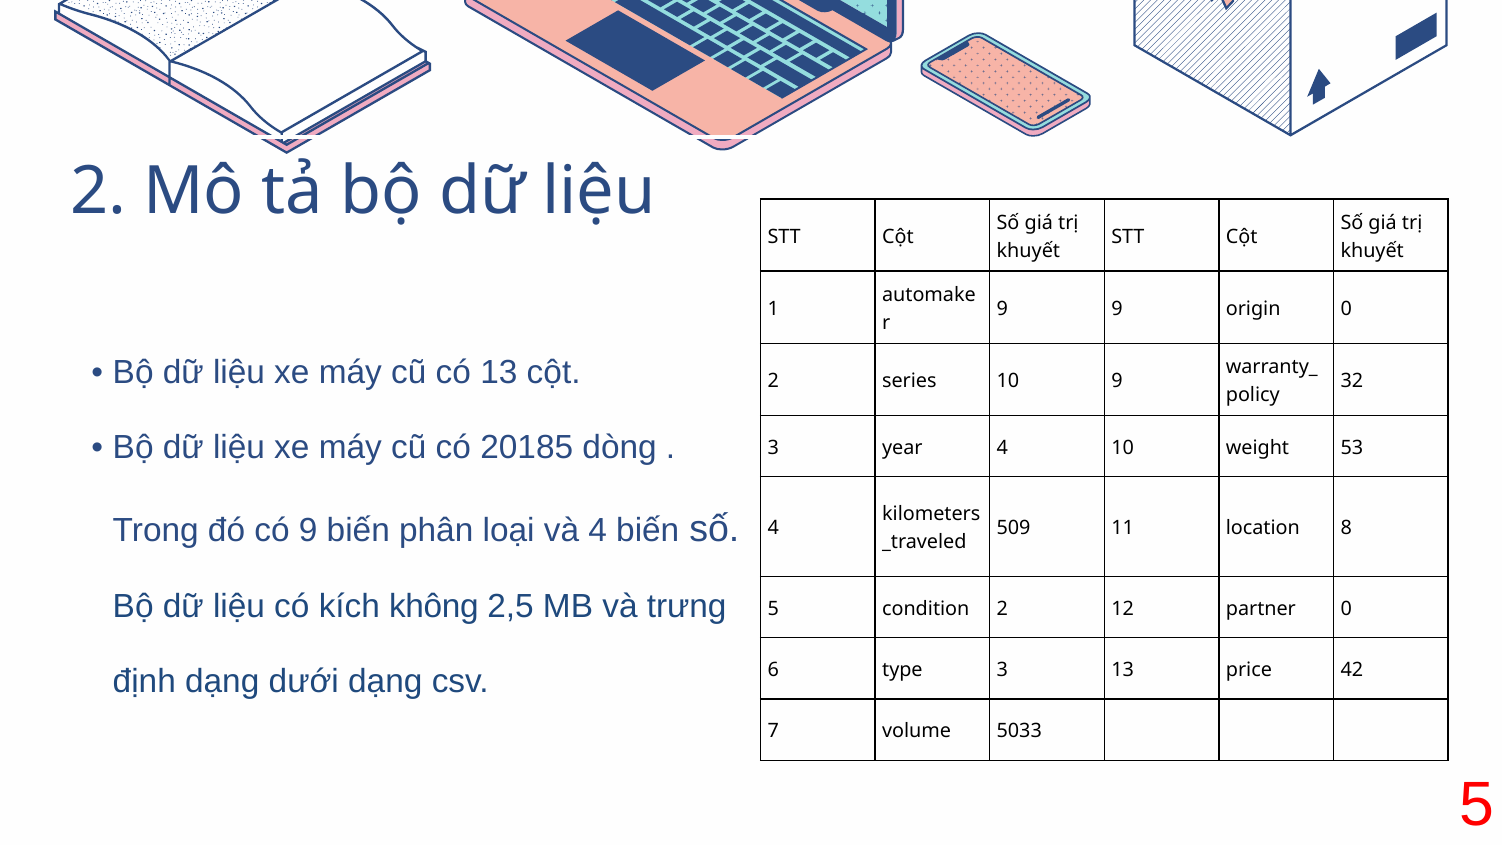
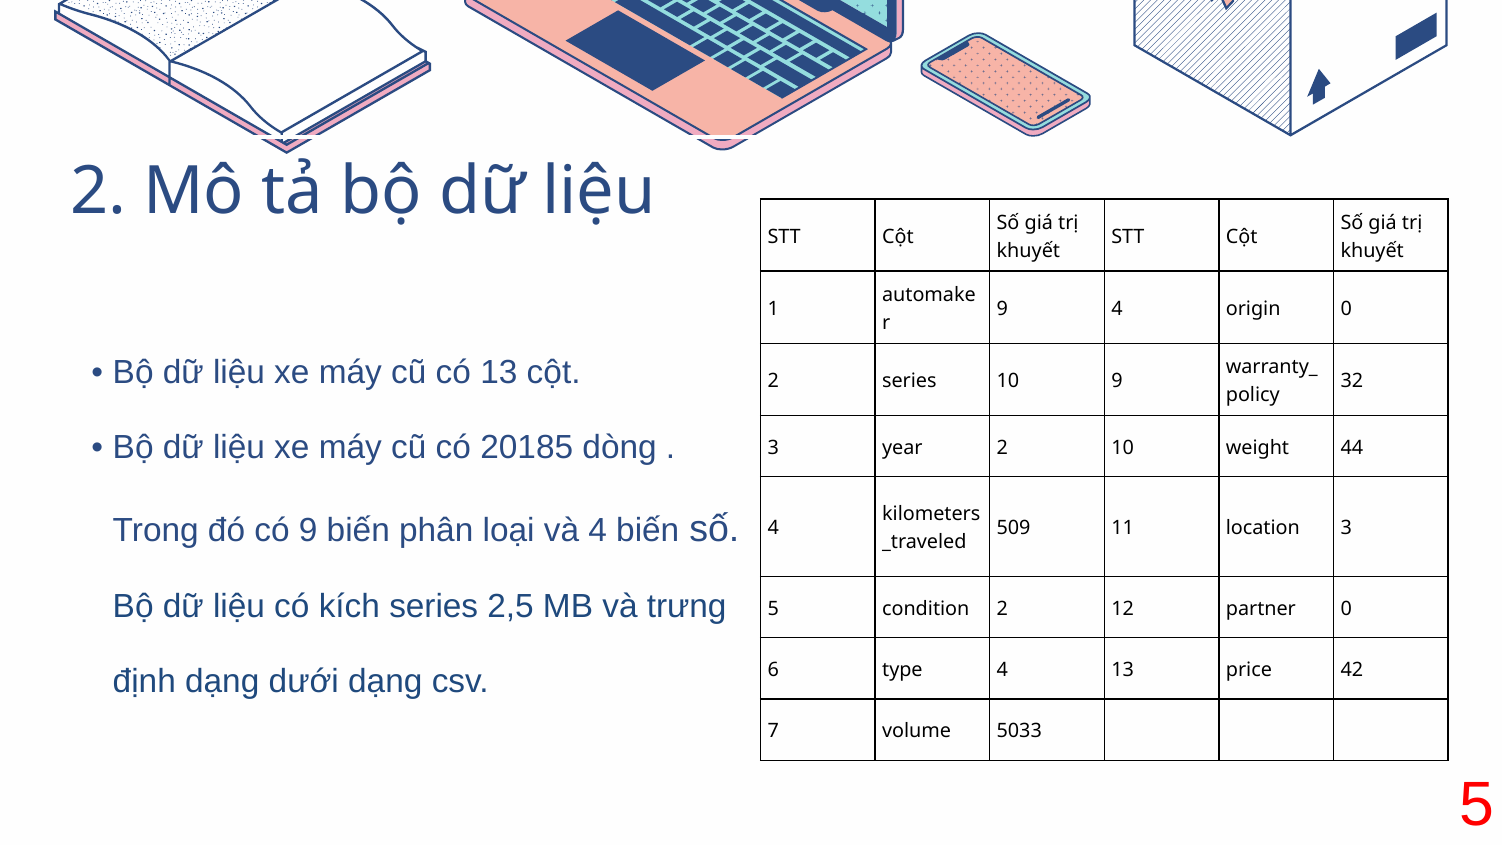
9 9: 9 -> 4
year 4: 4 -> 2
53: 53 -> 44
location 8: 8 -> 3
kích không: không -> series
type 3: 3 -> 4
